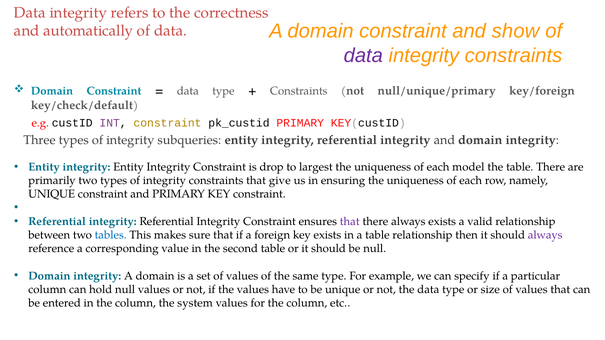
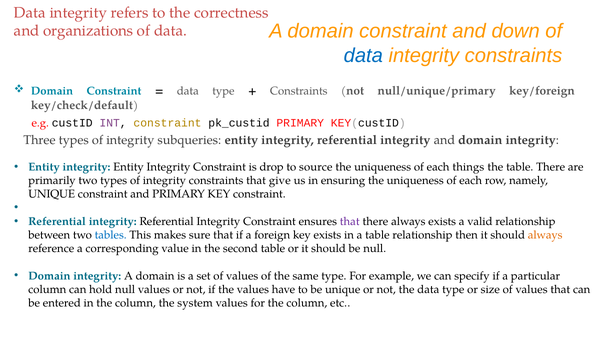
show: show -> down
automatically: automatically -> organizations
data at (363, 56) colour: purple -> blue
largest: largest -> source
model: model -> things
always at (545, 235) colour: purple -> orange
